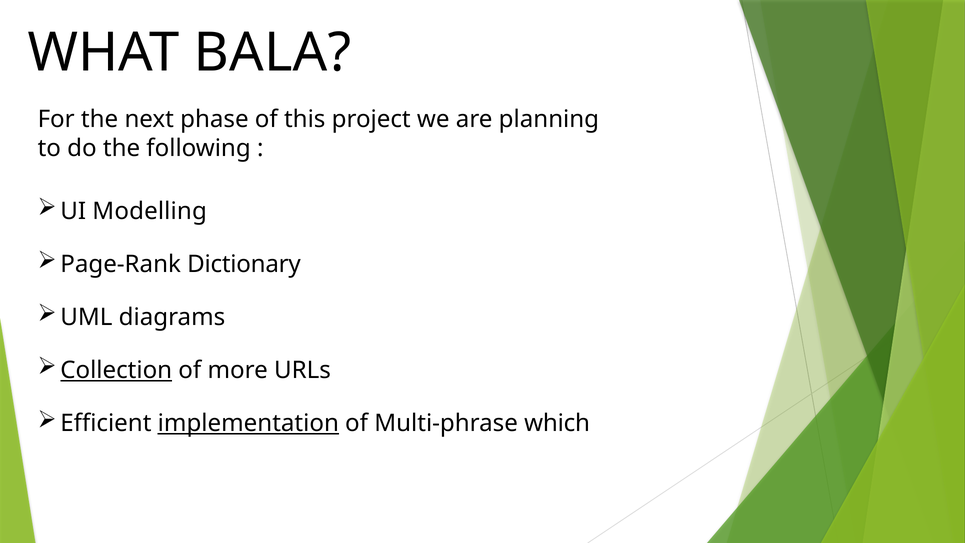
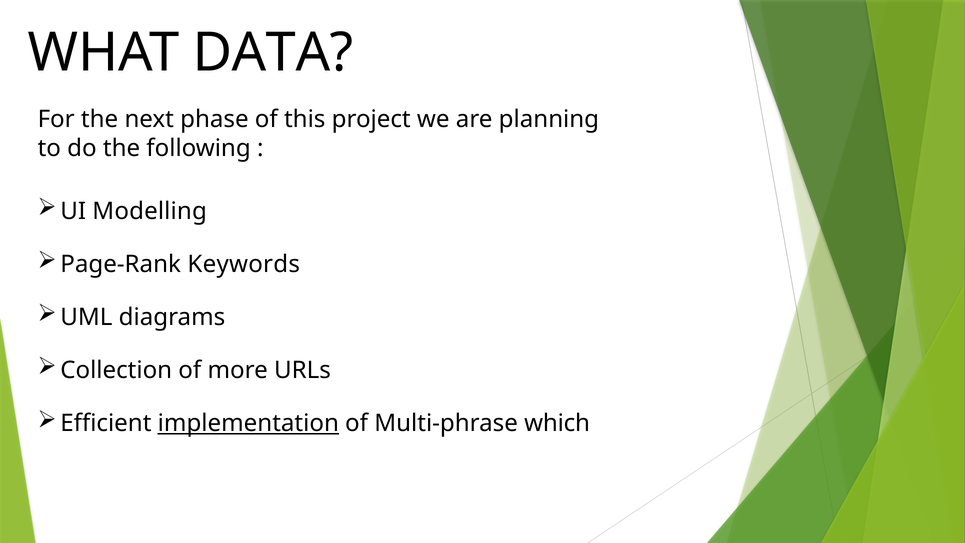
BALA: BALA -> DATA
Dictionary: Dictionary -> Keywords
Collection underline: present -> none
